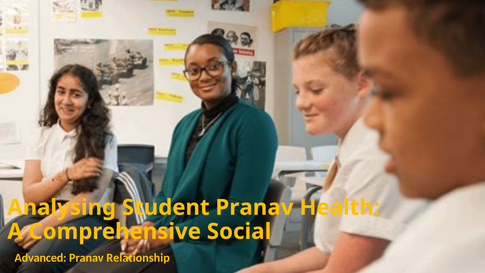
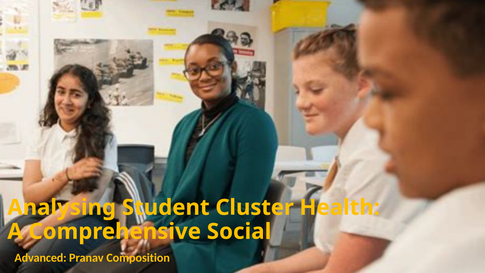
Student Pranav: Pranav -> Cluster
Relationship: Relationship -> Composition
